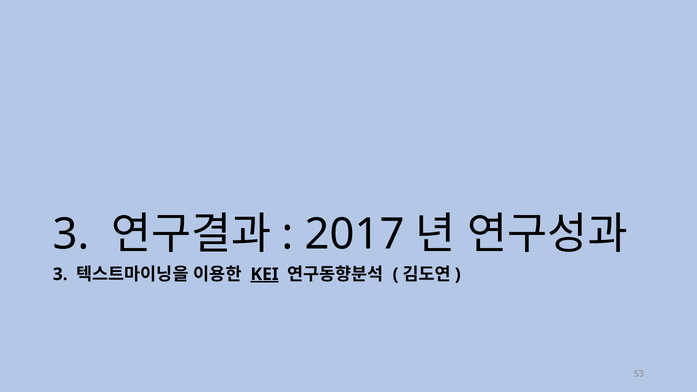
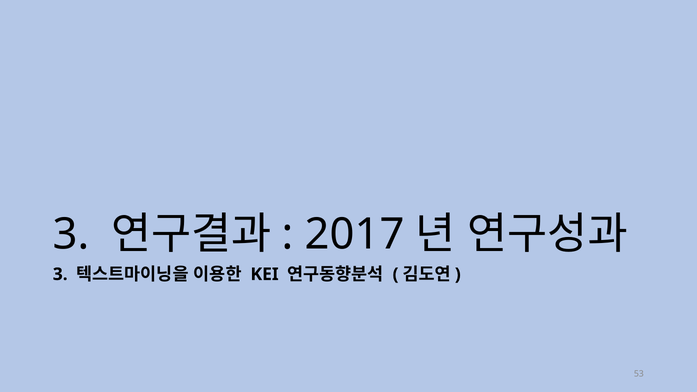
KEI underline: present -> none
